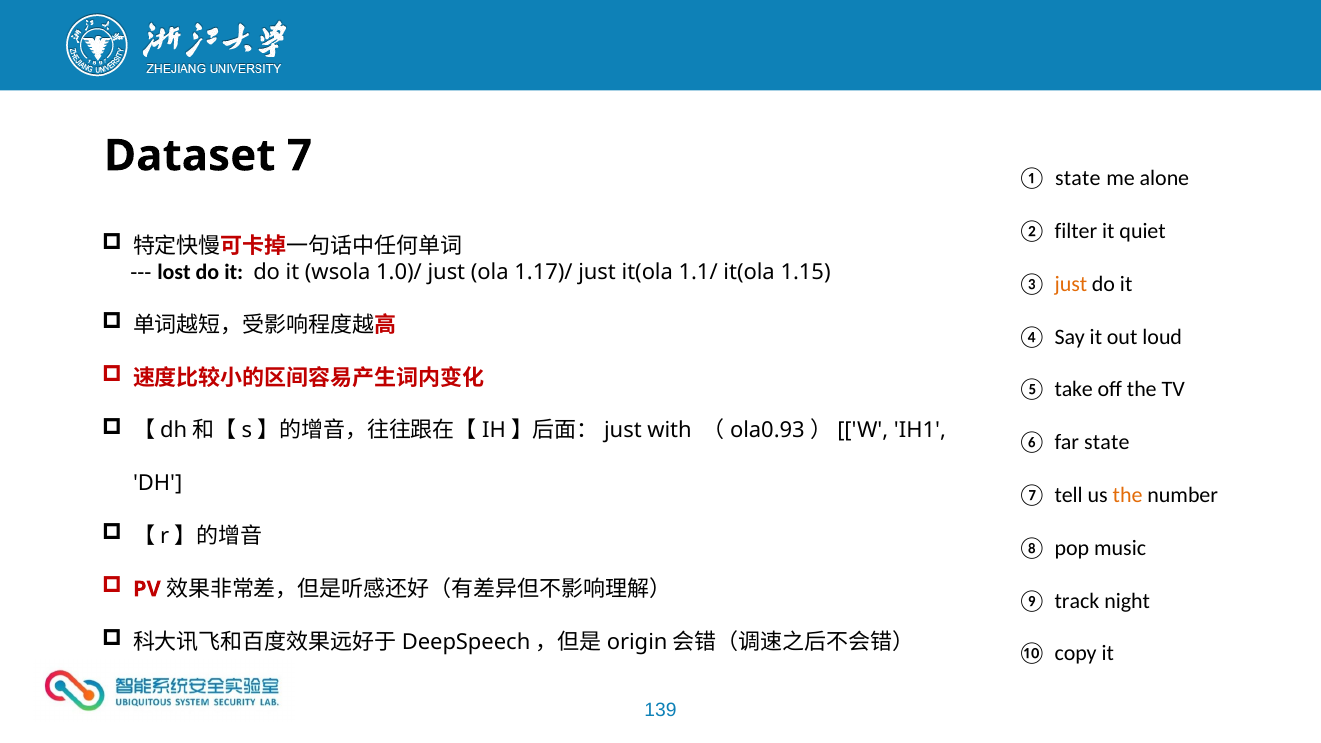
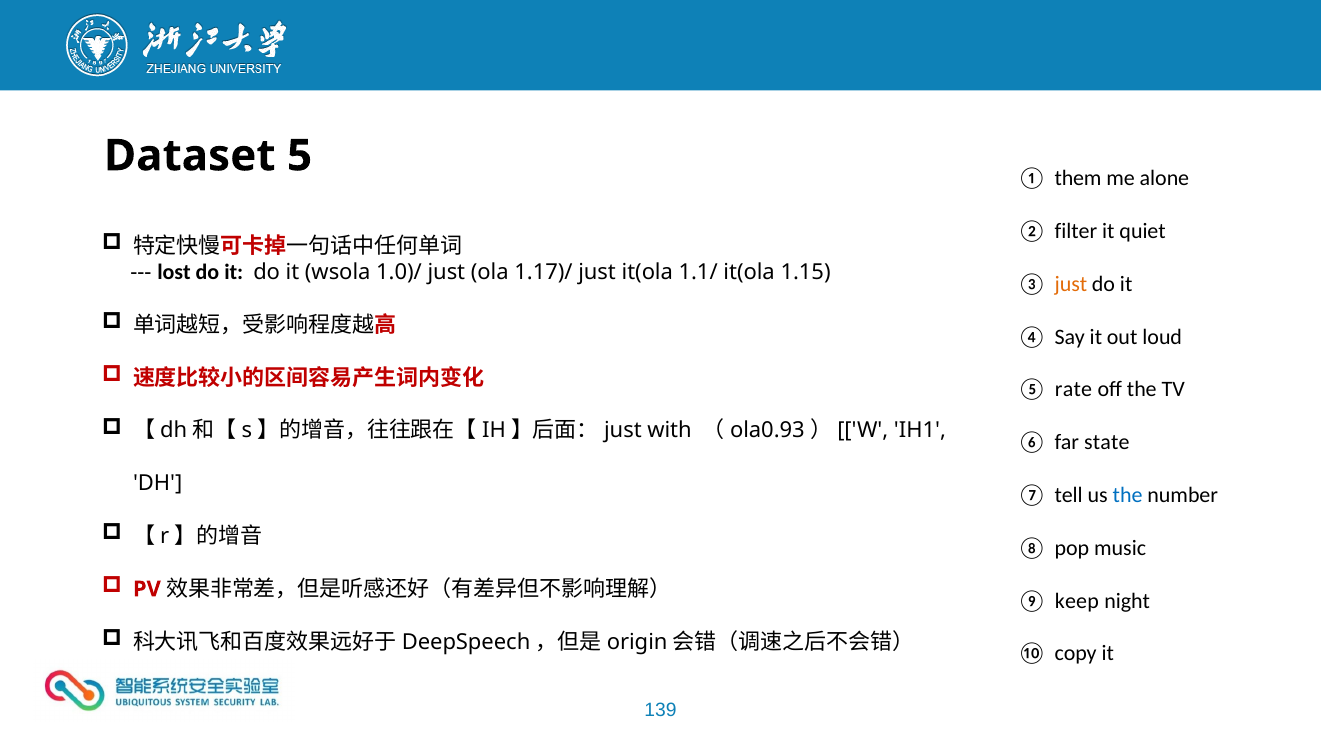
7: 7 -> 5
state at (1078, 178): state -> them
take: take -> rate
the at (1128, 495) colour: orange -> blue
track: track -> keep
